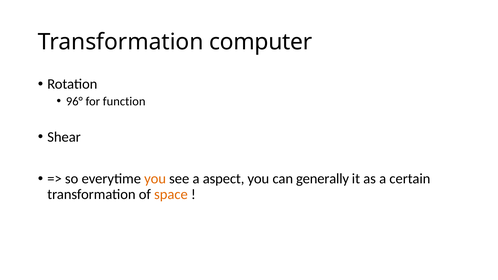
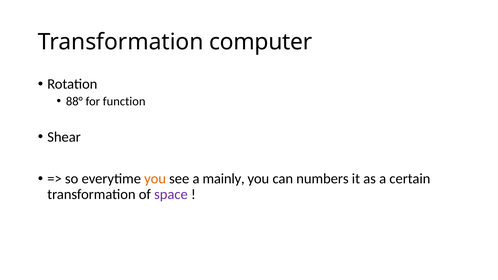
96°: 96° -> 88°
aspect: aspect -> mainly
generally: generally -> numbers
space colour: orange -> purple
